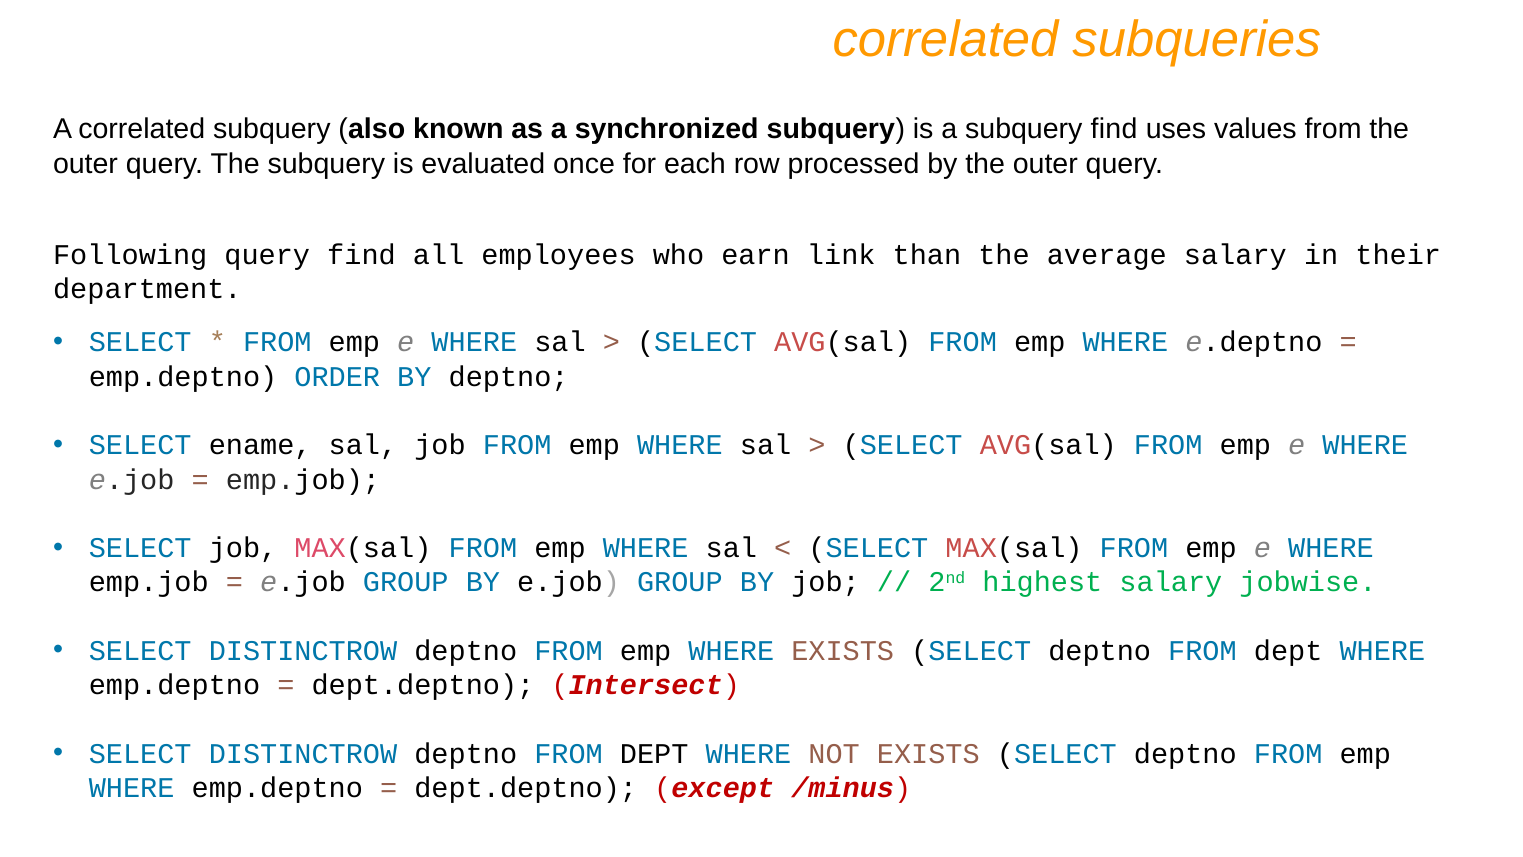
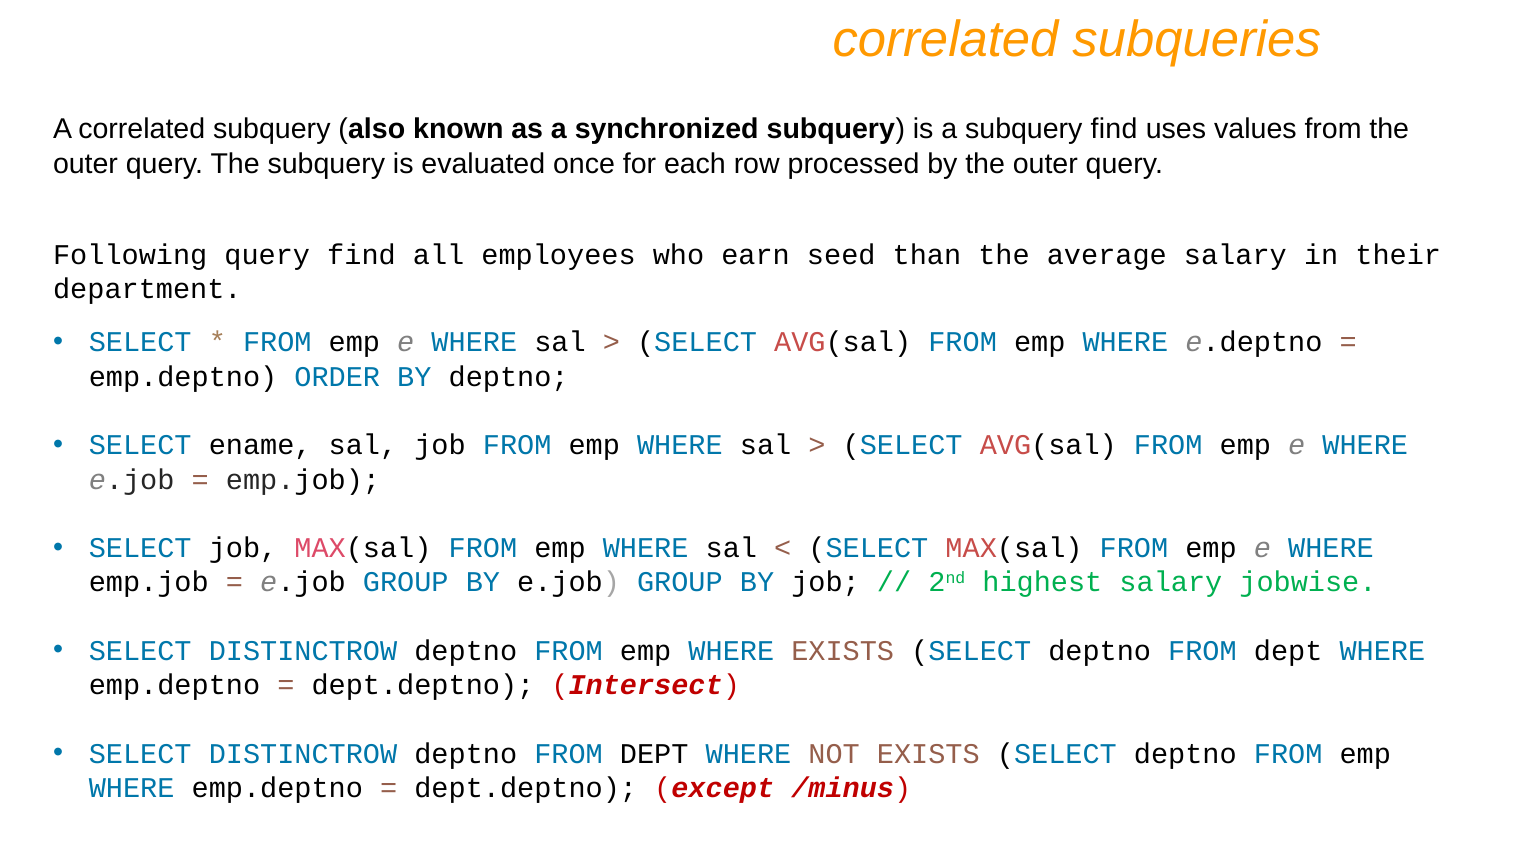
link: link -> seed
